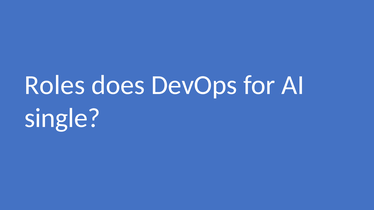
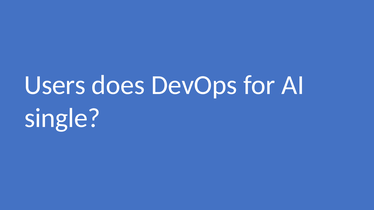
Roles: Roles -> Users
